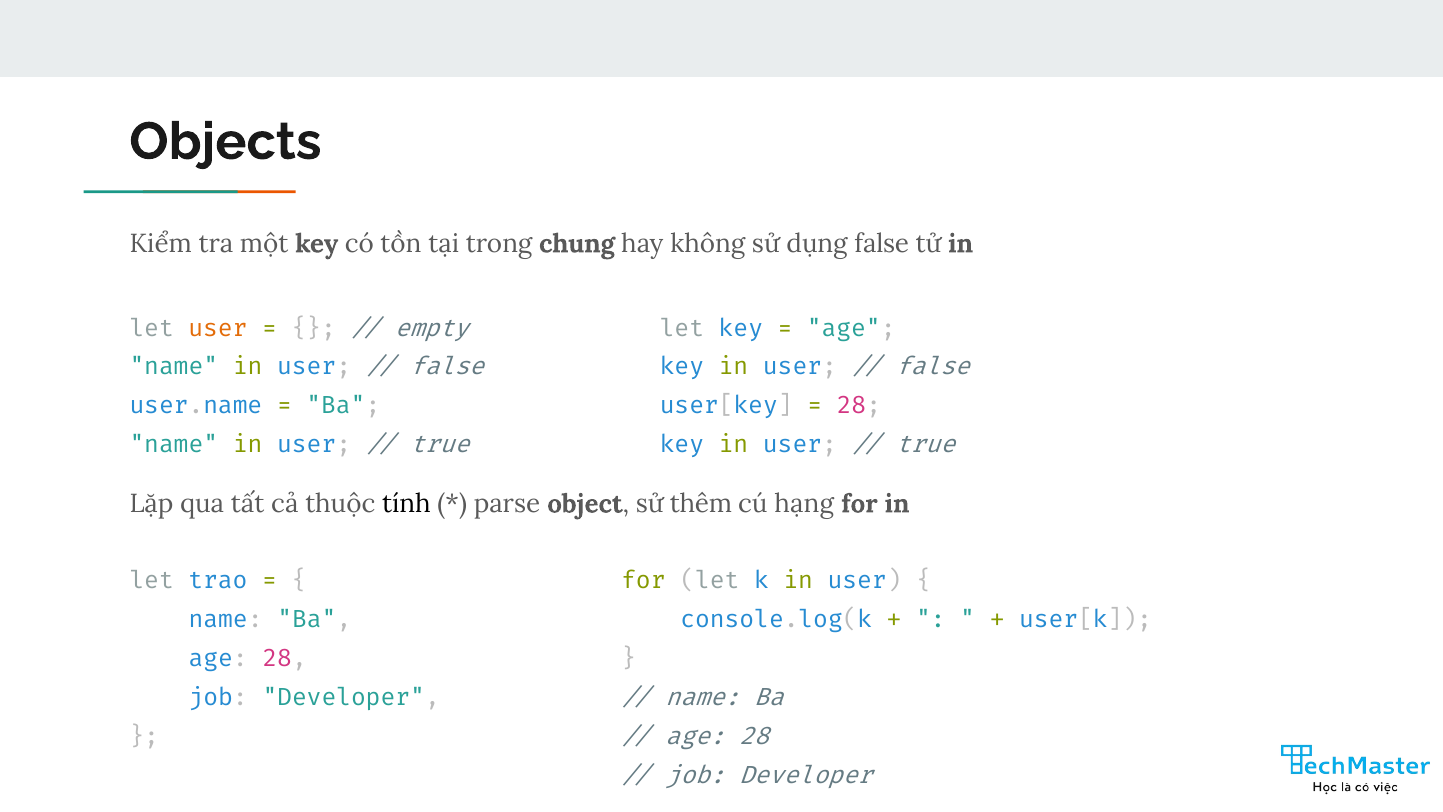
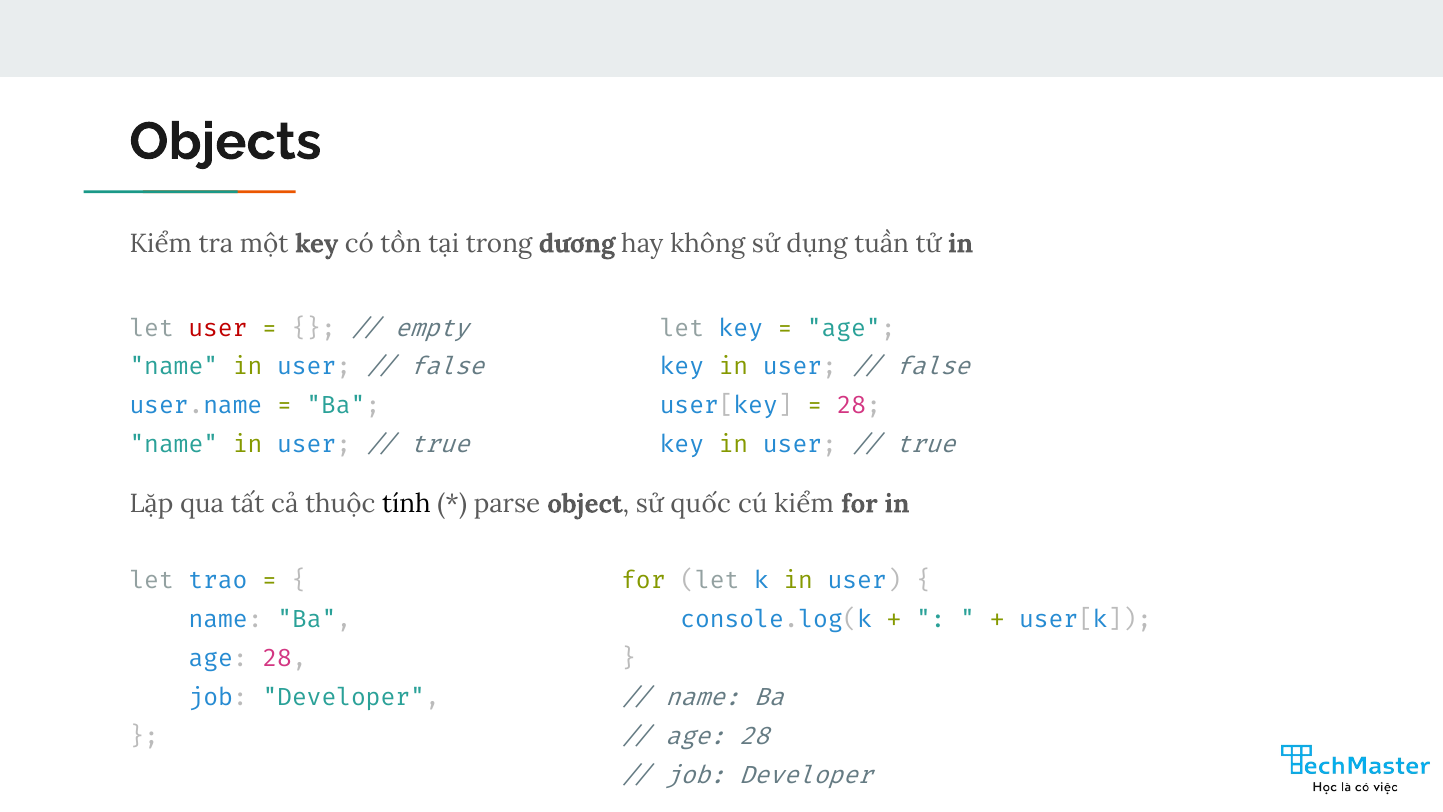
chung: chung -> dương
dụng false: false -> tuần
user at (218, 328) colour: orange -> red
thêm: thêm -> quốc
cú hạng: hạng -> kiểm
